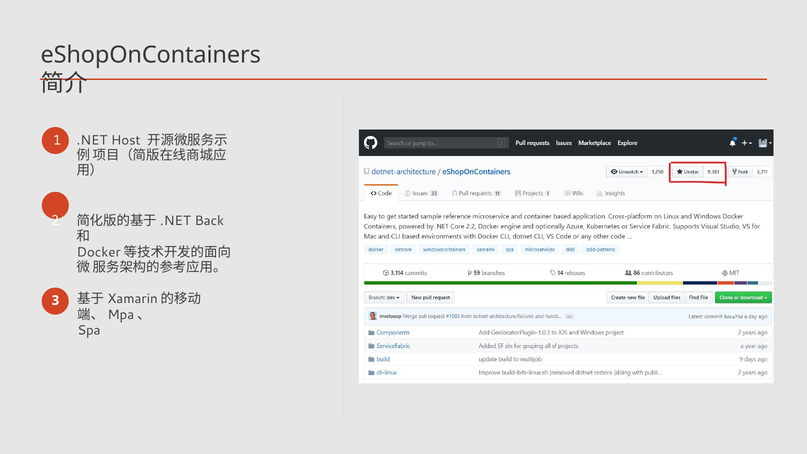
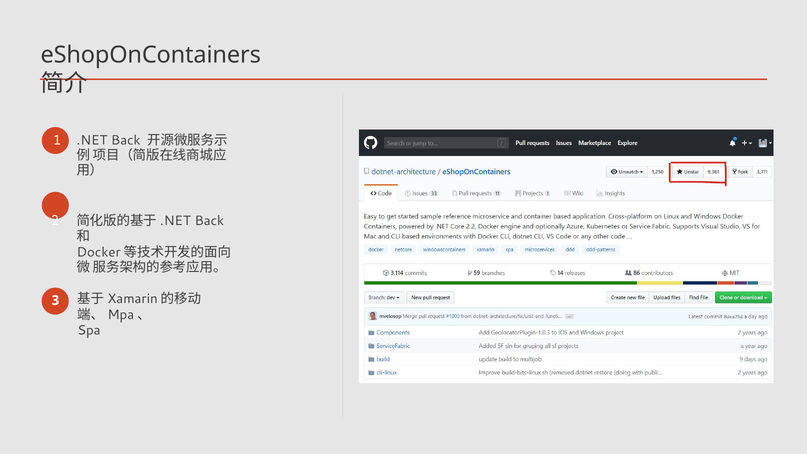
.NET Host: Host -> Back
